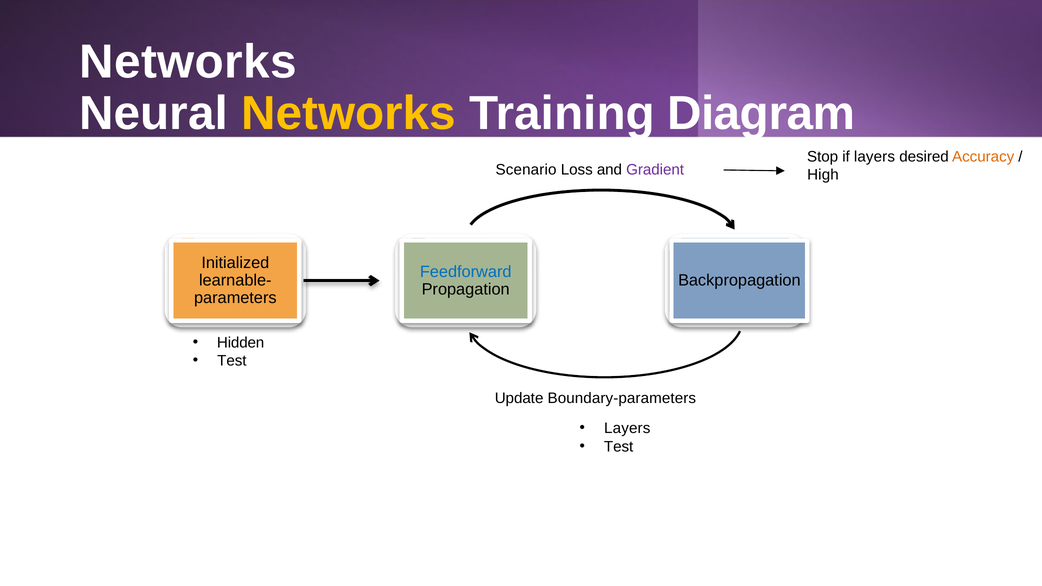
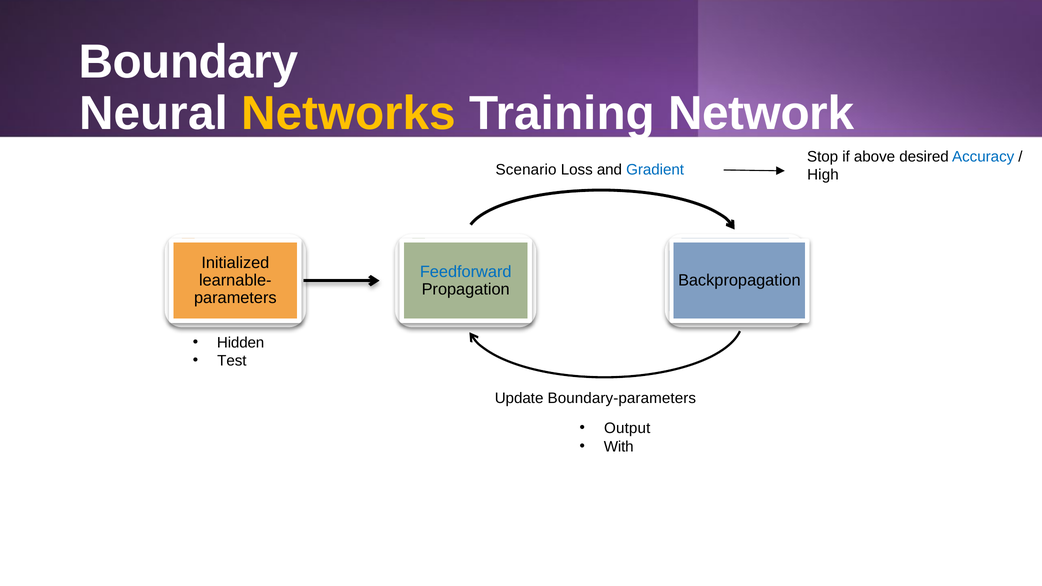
Networks at (188, 62): Networks -> Boundary
Diagram: Diagram -> Network
if layers: layers -> above
Accuracy colour: orange -> blue
Gradient colour: purple -> blue
Layers at (627, 428): Layers -> Output
Test at (619, 447): Test -> With
